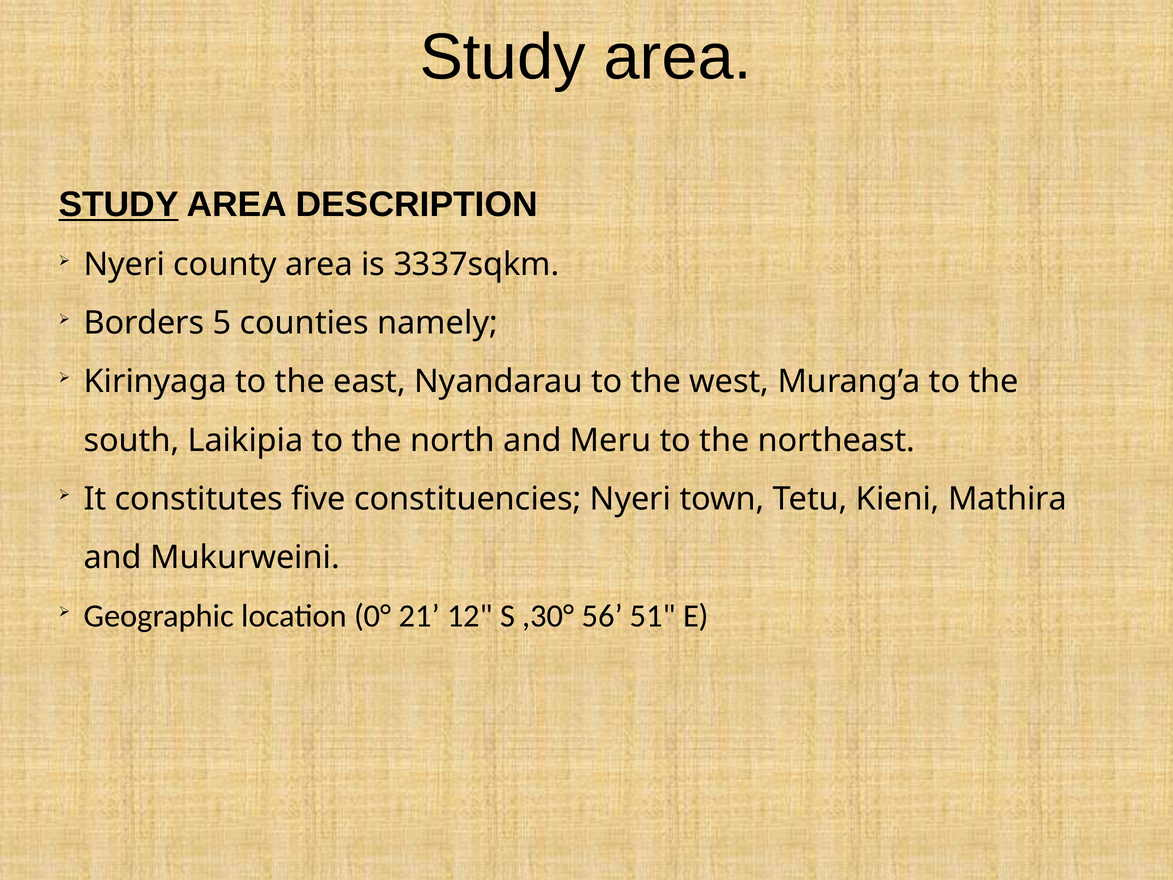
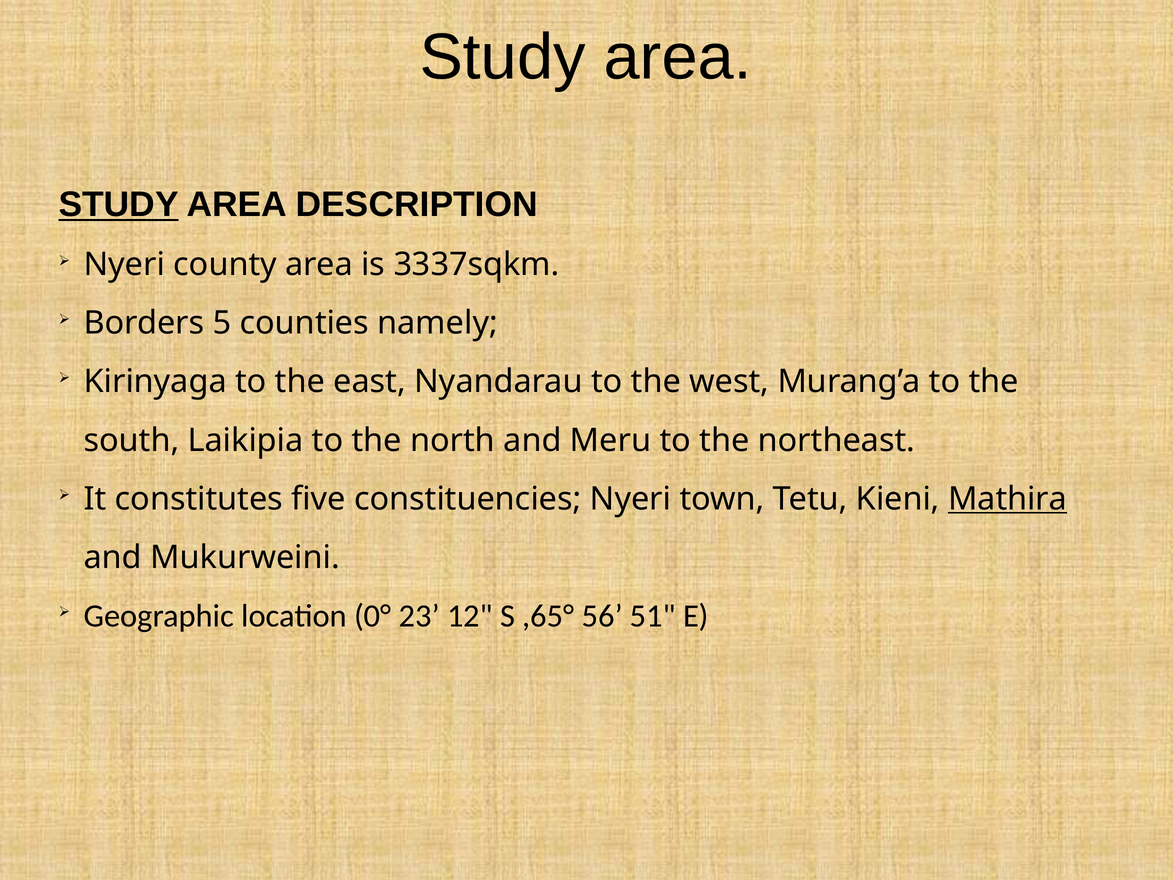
Mathira underline: none -> present
21: 21 -> 23
,30°: ,30° -> ,65°
